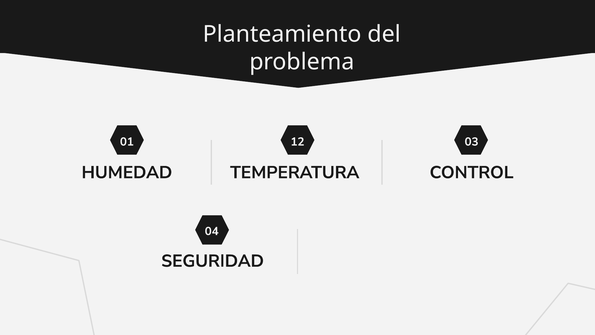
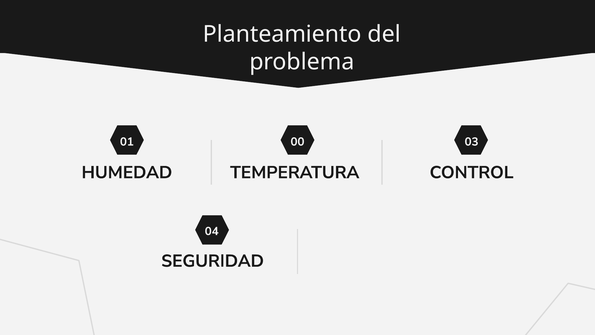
12: 12 -> 00
